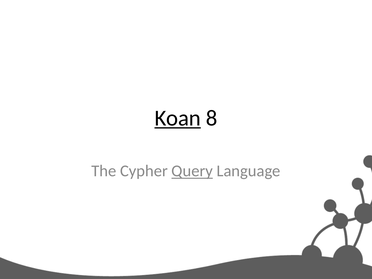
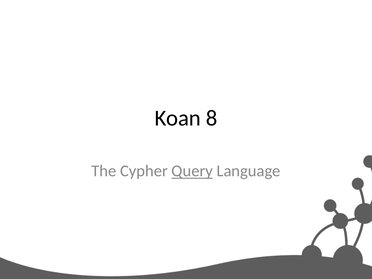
Koan underline: present -> none
